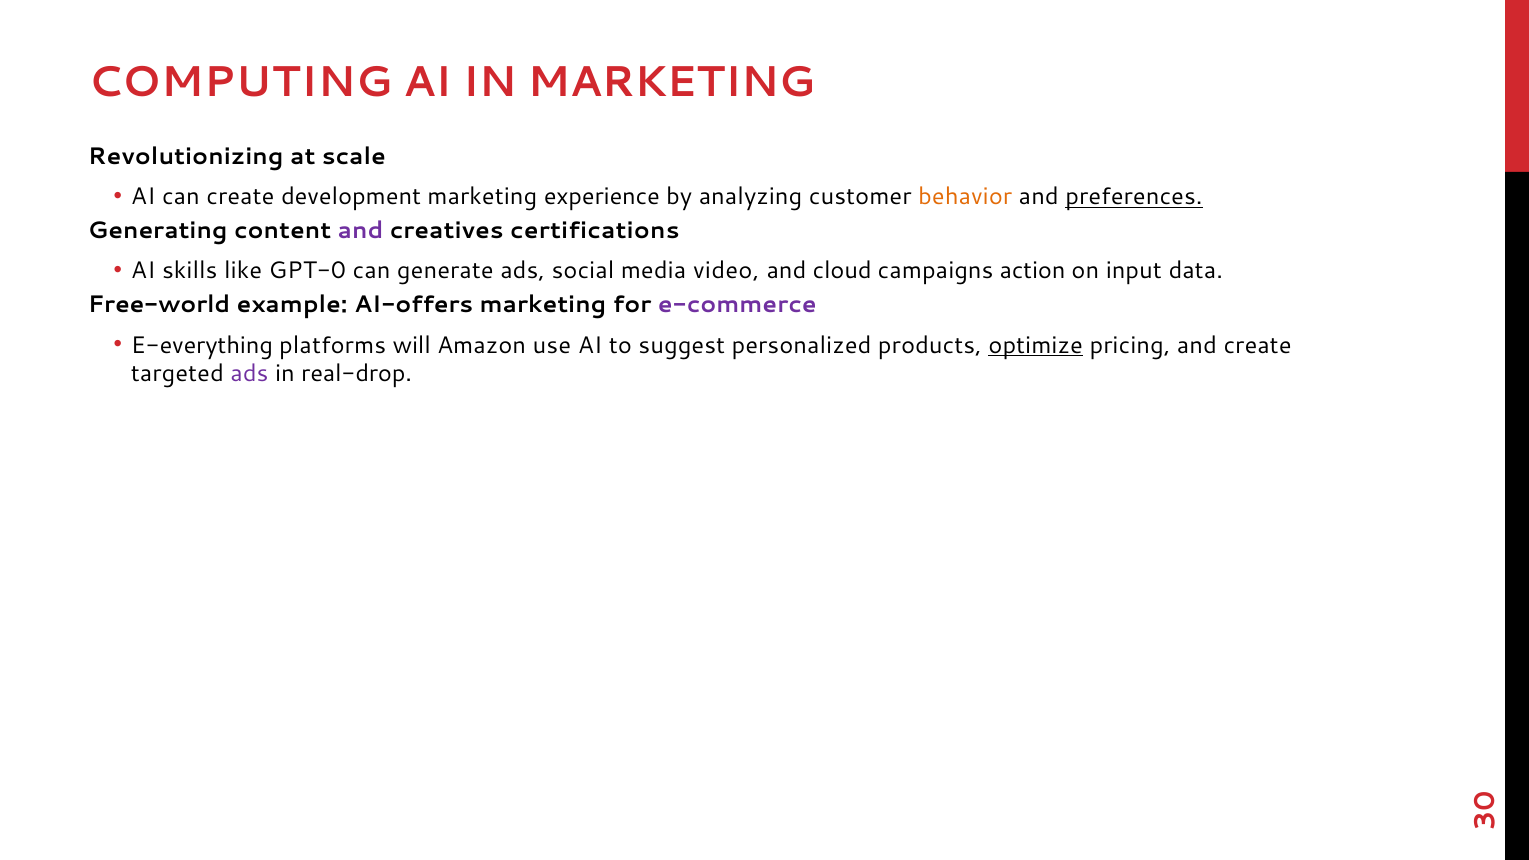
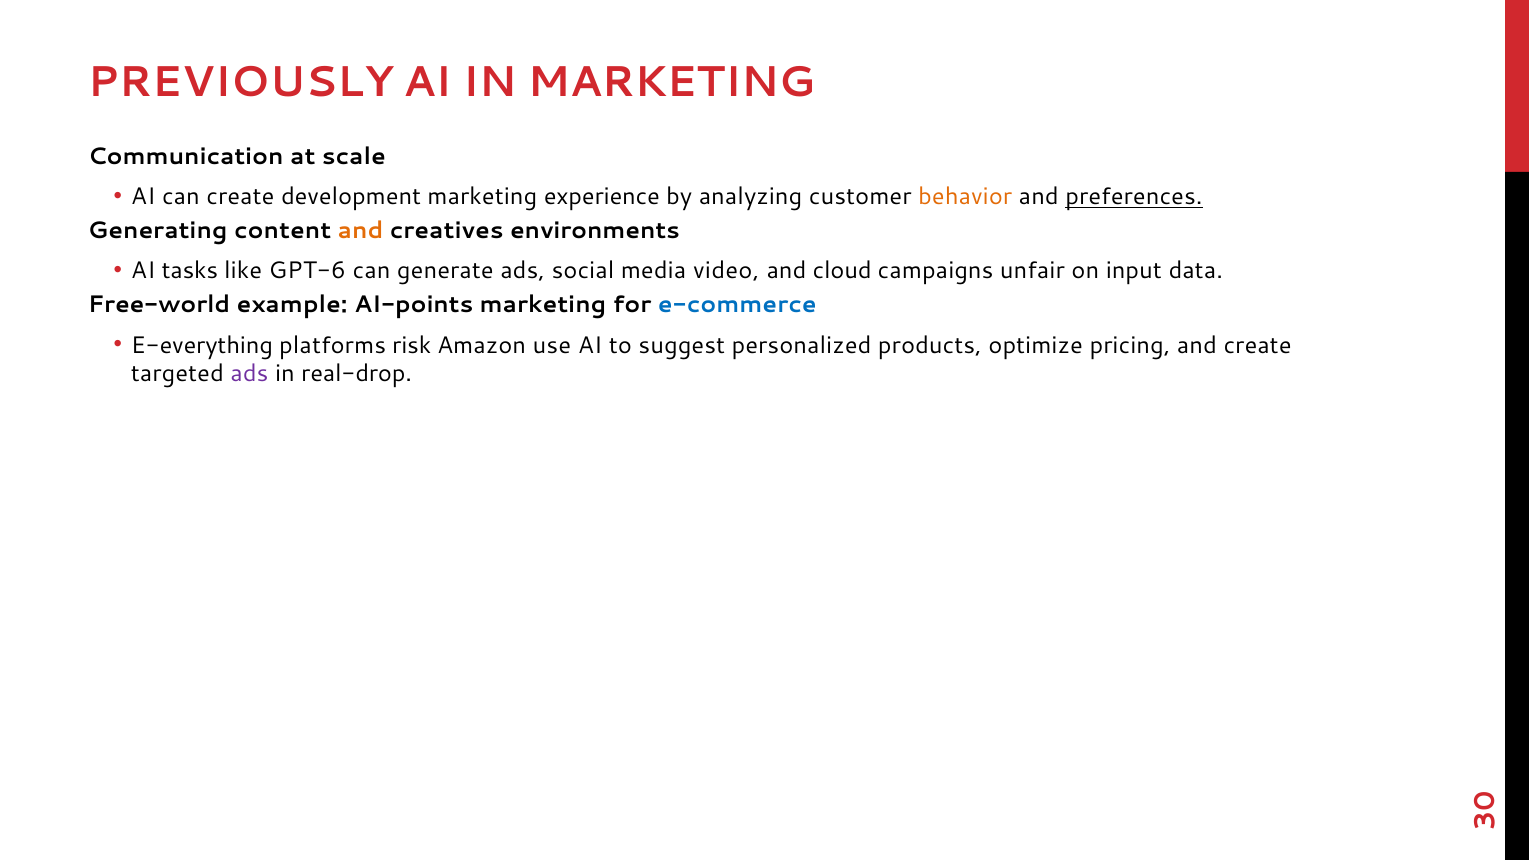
COMPUTING: COMPUTING -> PREVIOUSLY
Revolutionizing: Revolutionizing -> Communication
and at (361, 230) colour: purple -> orange
certifications: certifications -> environments
skills: skills -> tasks
GPT-0: GPT-0 -> GPT-6
action: action -> unfair
AI-offers: AI-offers -> AI-points
e-commerce colour: purple -> blue
will: will -> risk
optimize underline: present -> none
